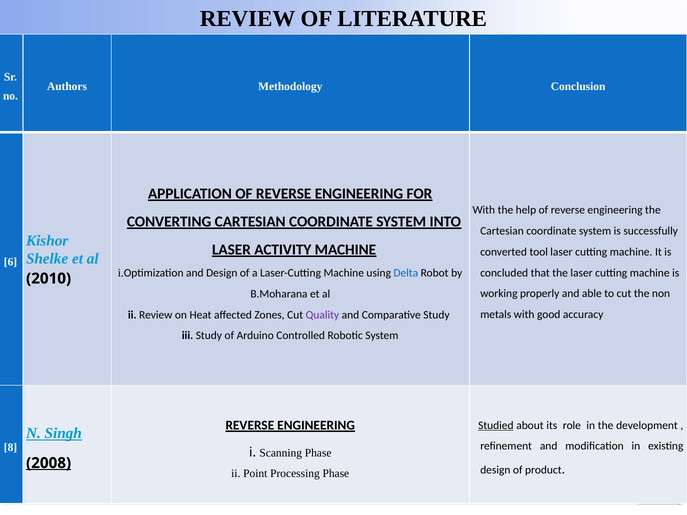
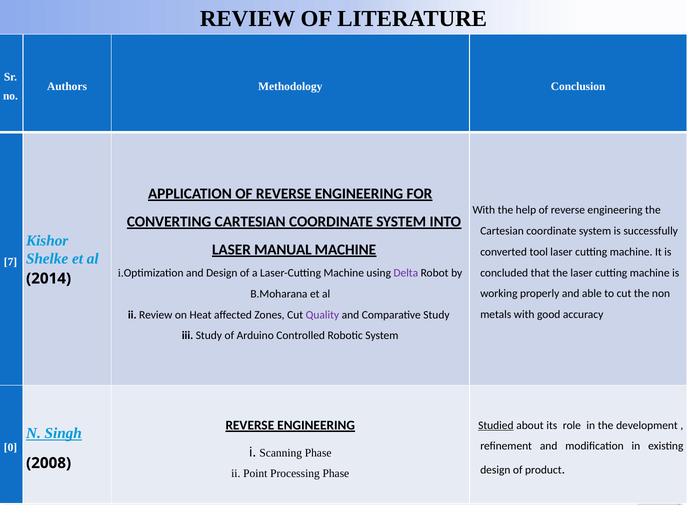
ACTIVITY: ACTIVITY -> MANUAL
6: 6 -> 7
Delta colour: blue -> purple
2010: 2010 -> 2014
8: 8 -> 0
2008 underline: present -> none
